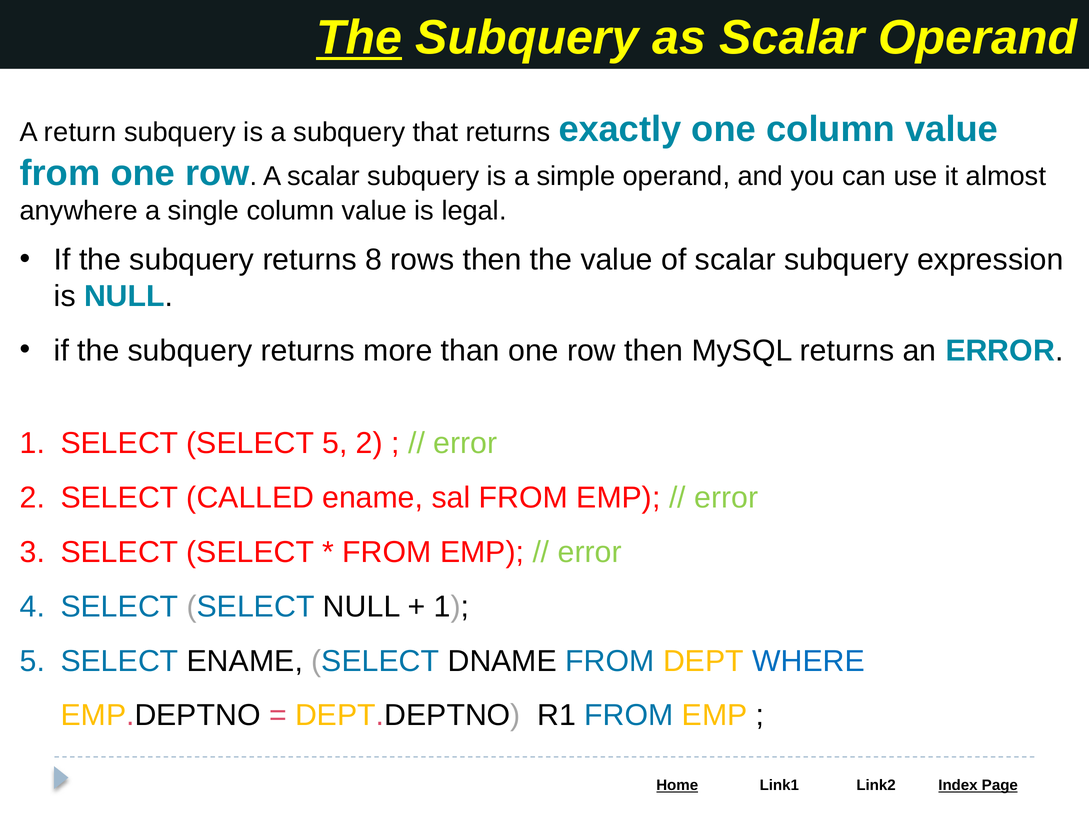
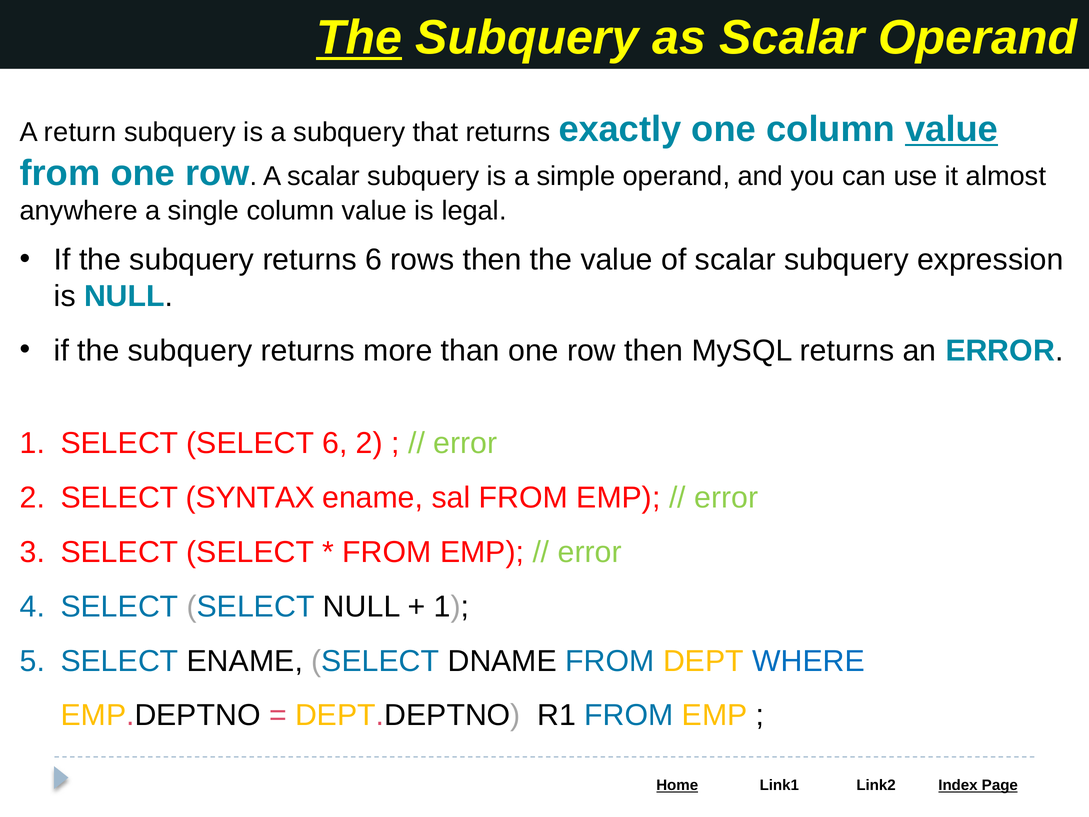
value at (952, 129) underline: none -> present
returns 8: 8 -> 6
SELECT 5: 5 -> 6
CALLED: CALLED -> SYNTAX
